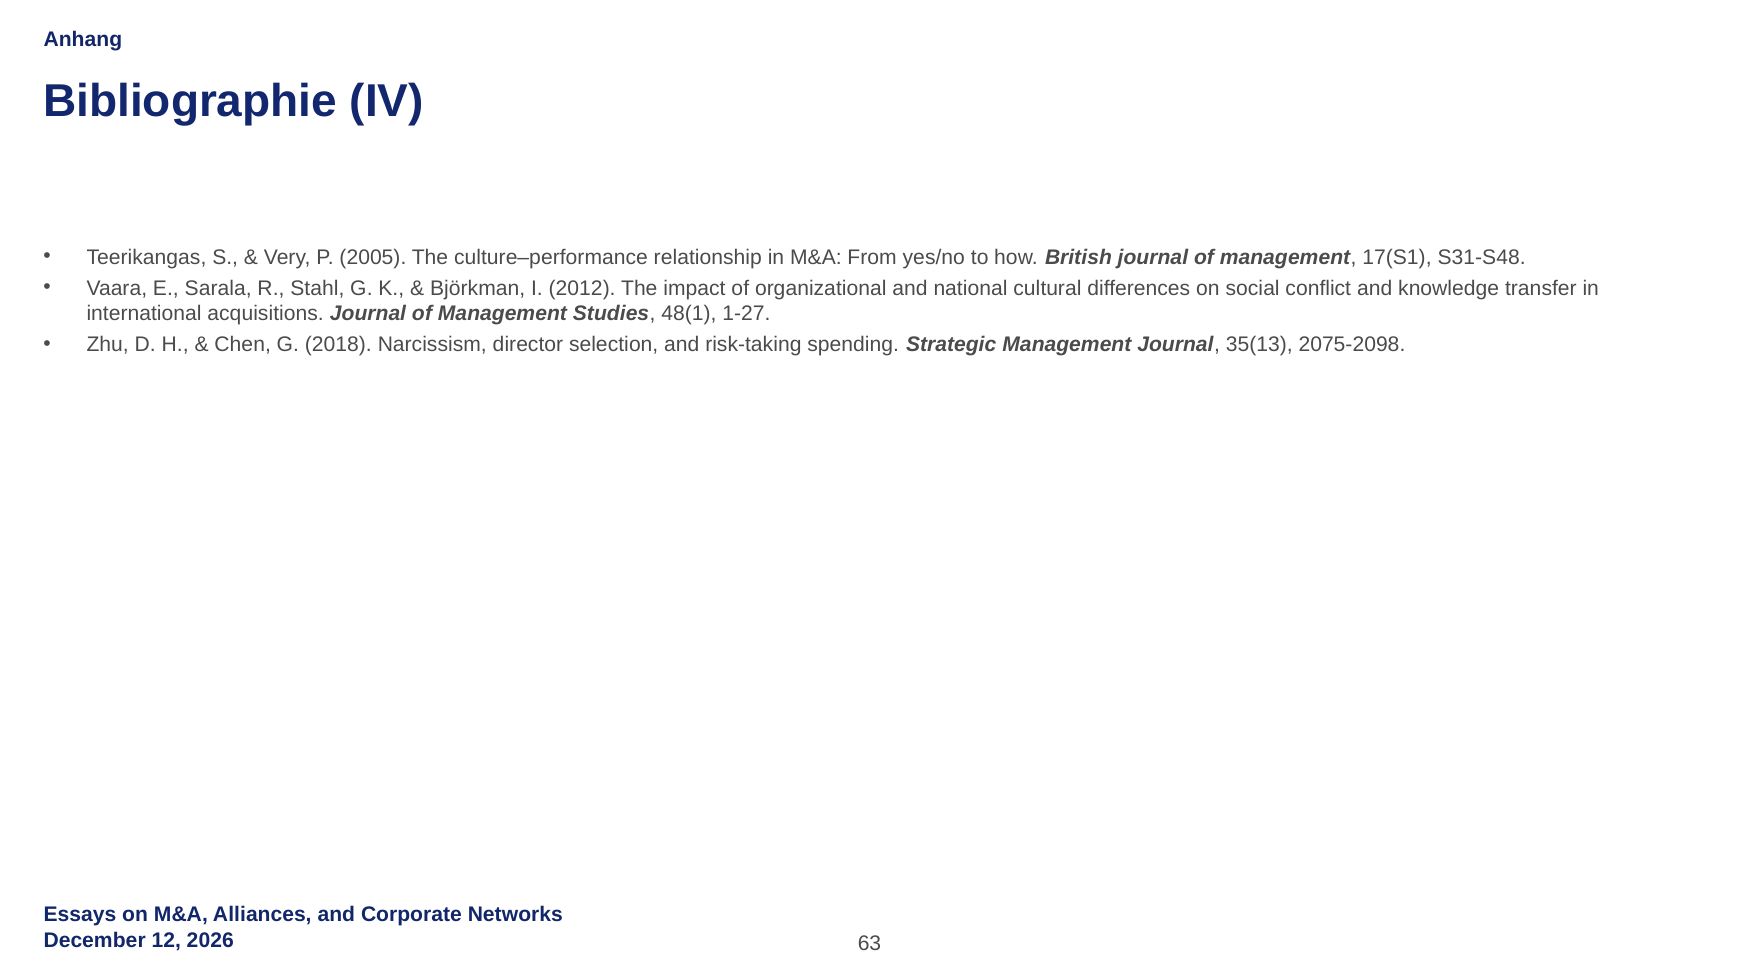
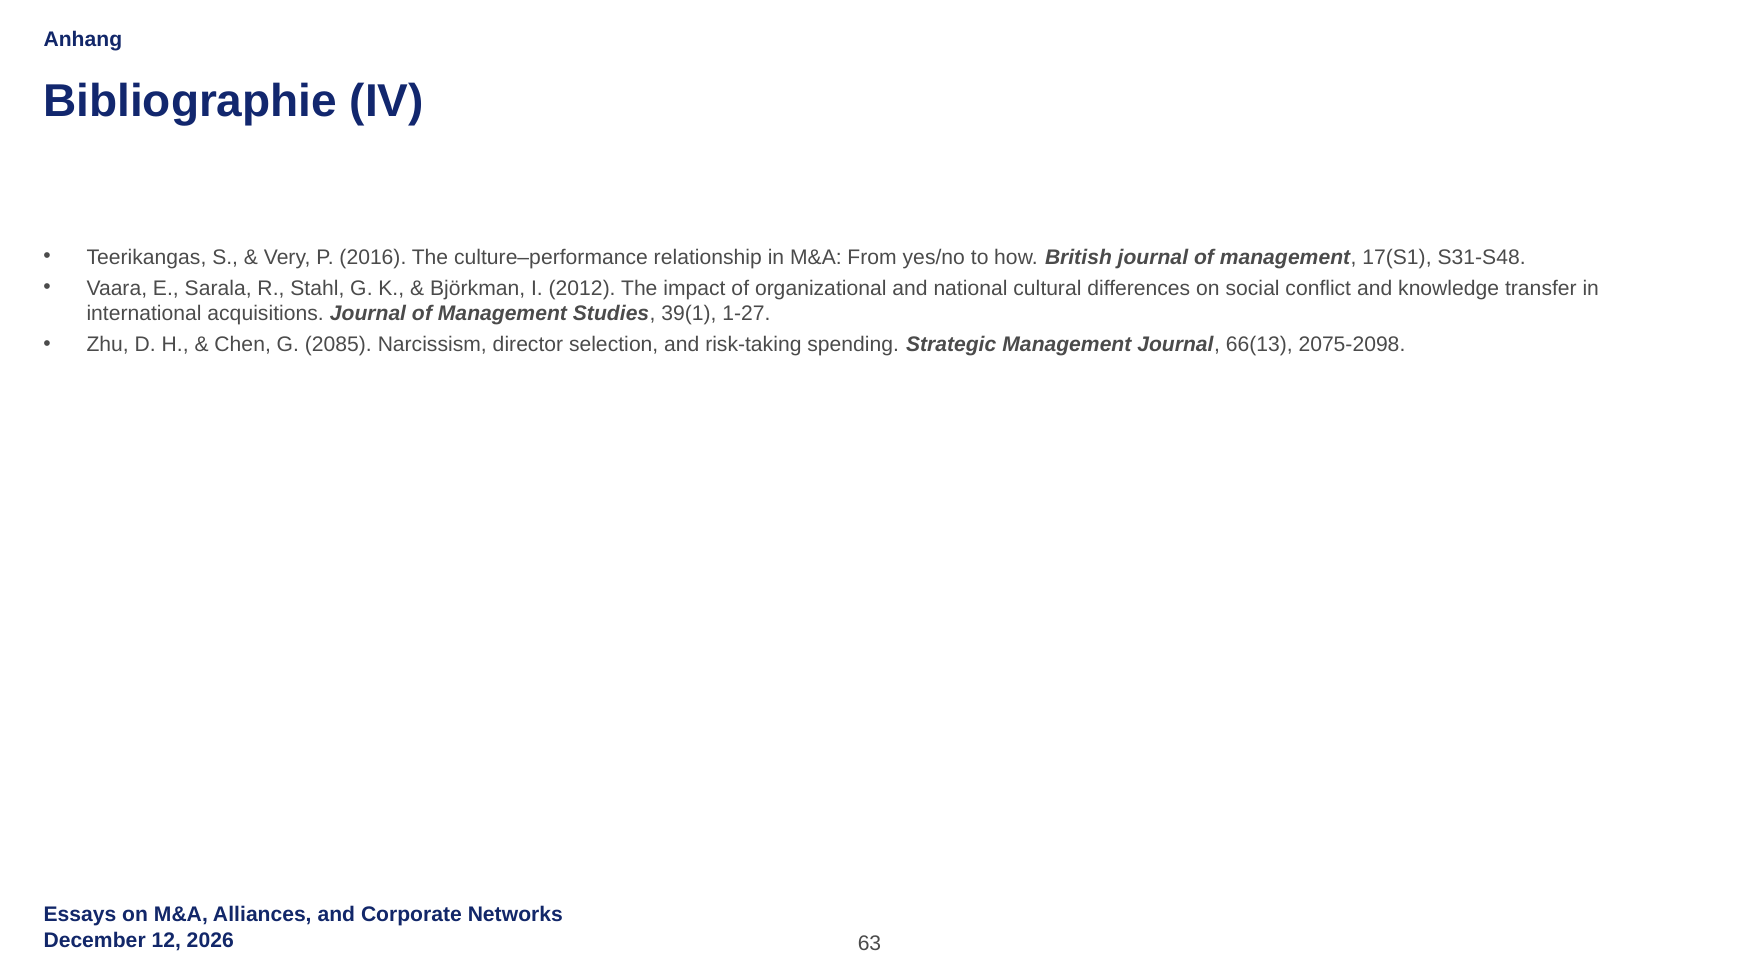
2005: 2005 -> 2016
48(1: 48(1 -> 39(1
2018: 2018 -> 2085
35(13: 35(13 -> 66(13
